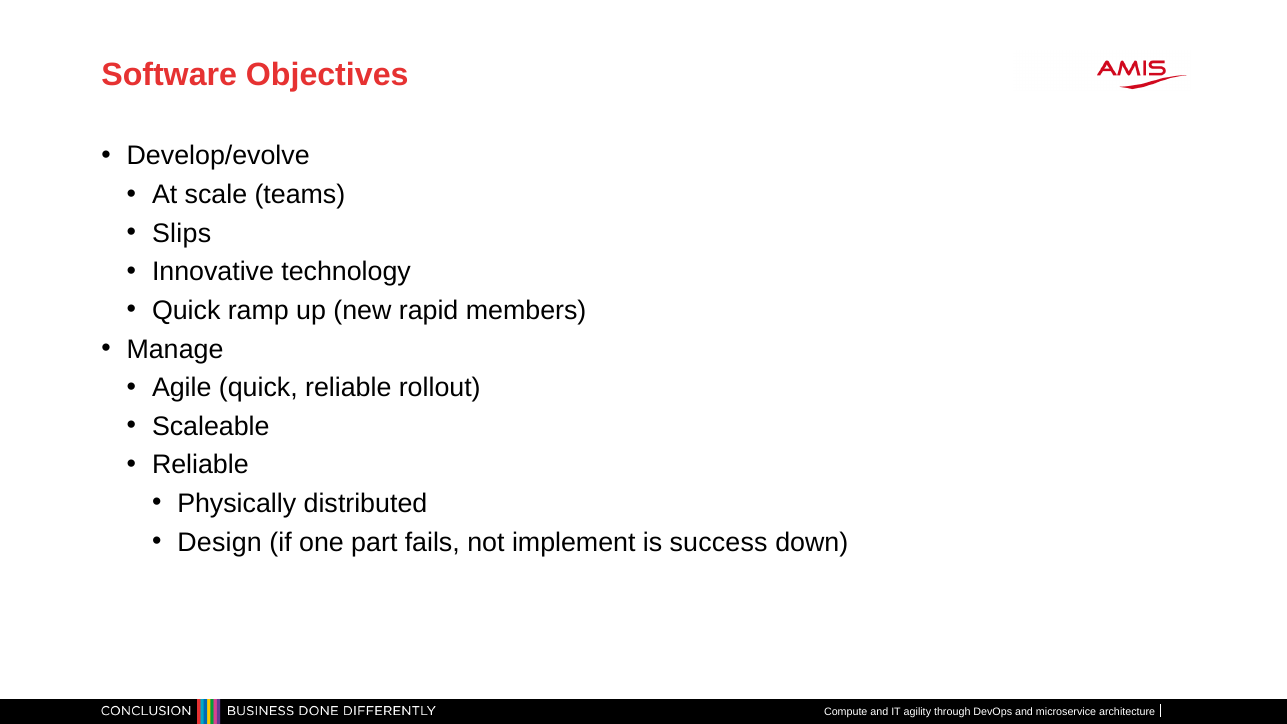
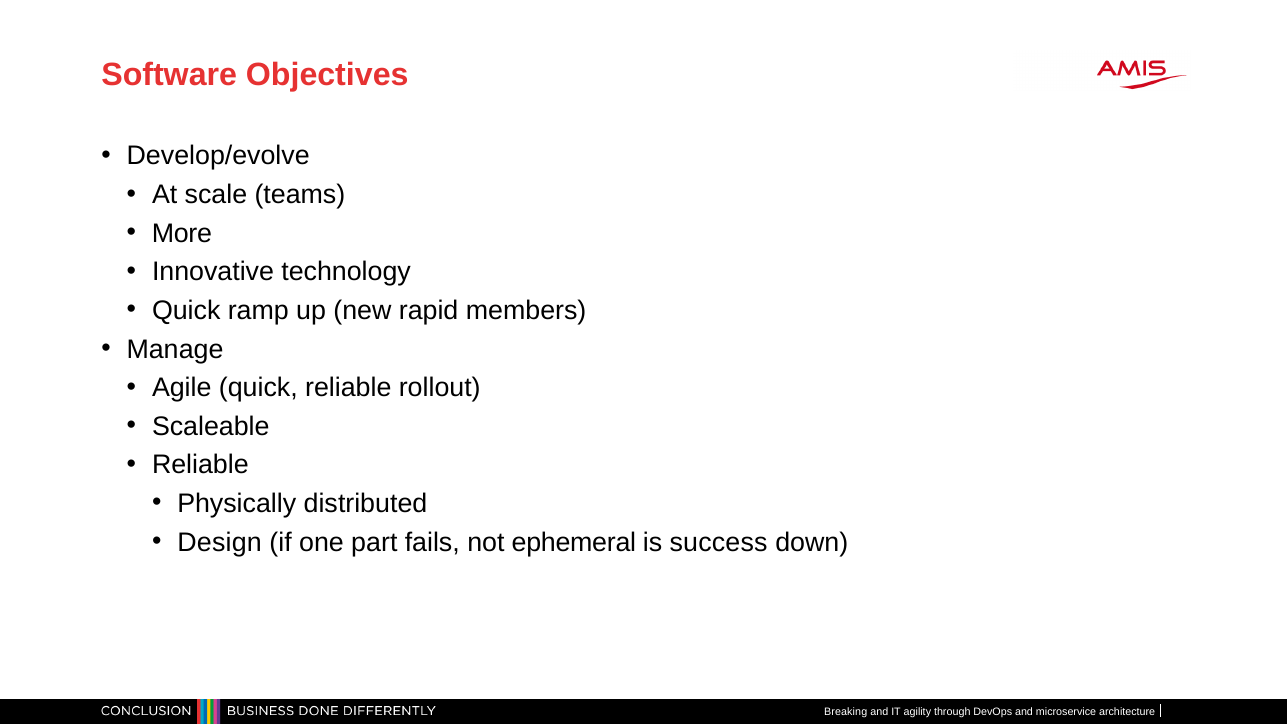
Slips: Slips -> More
implement: implement -> ephemeral
Compute: Compute -> Breaking
